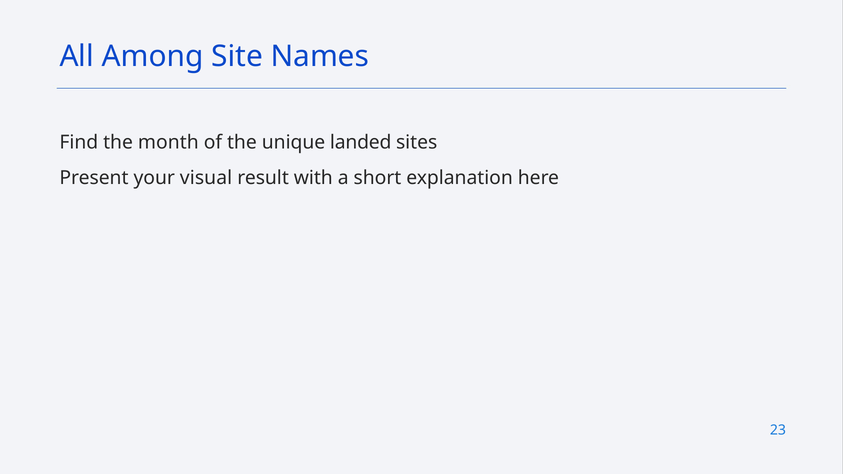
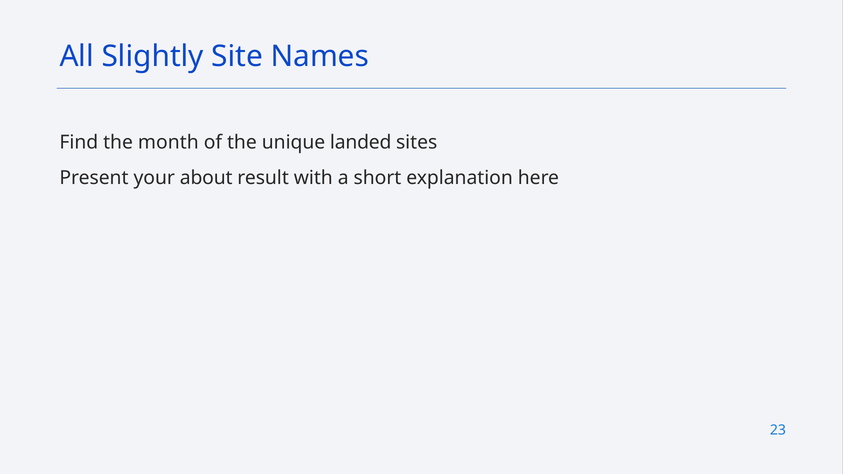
Among: Among -> Slightly
visual: visual -> about
